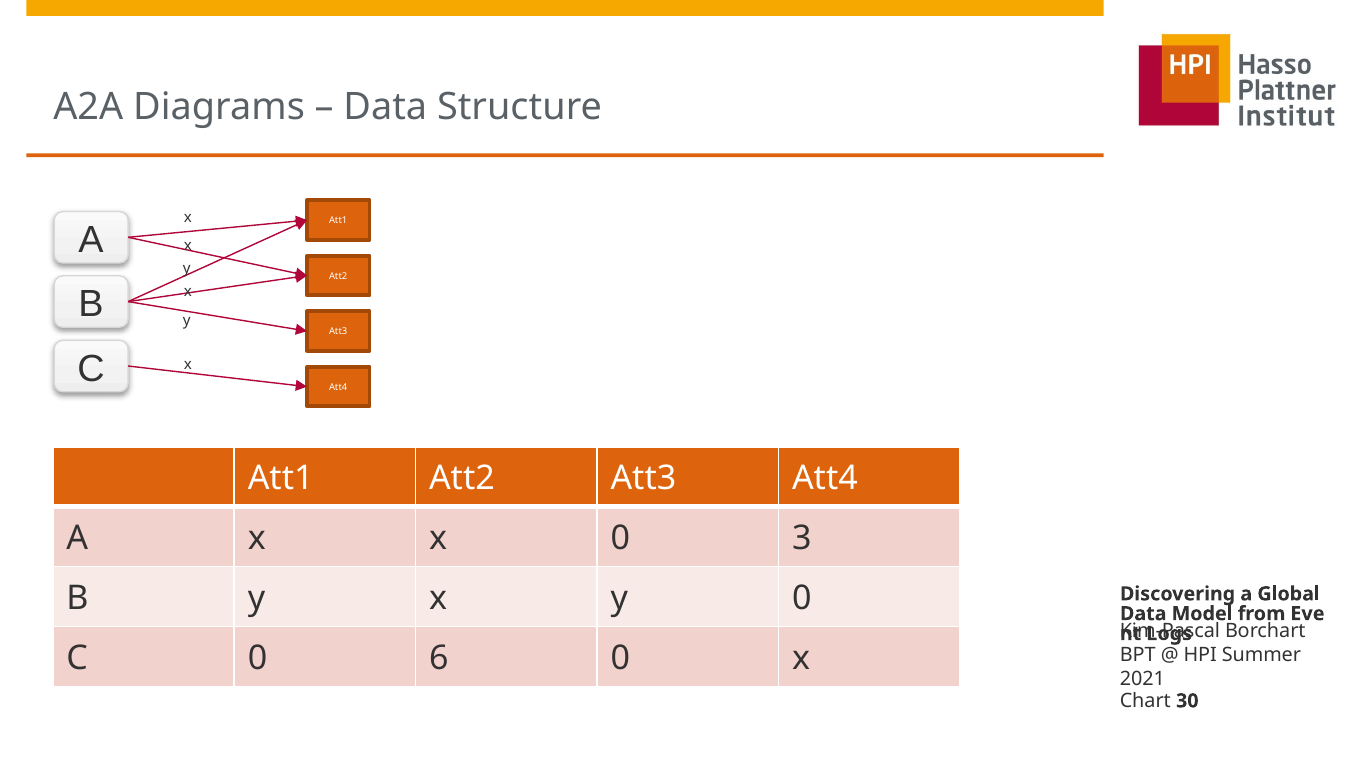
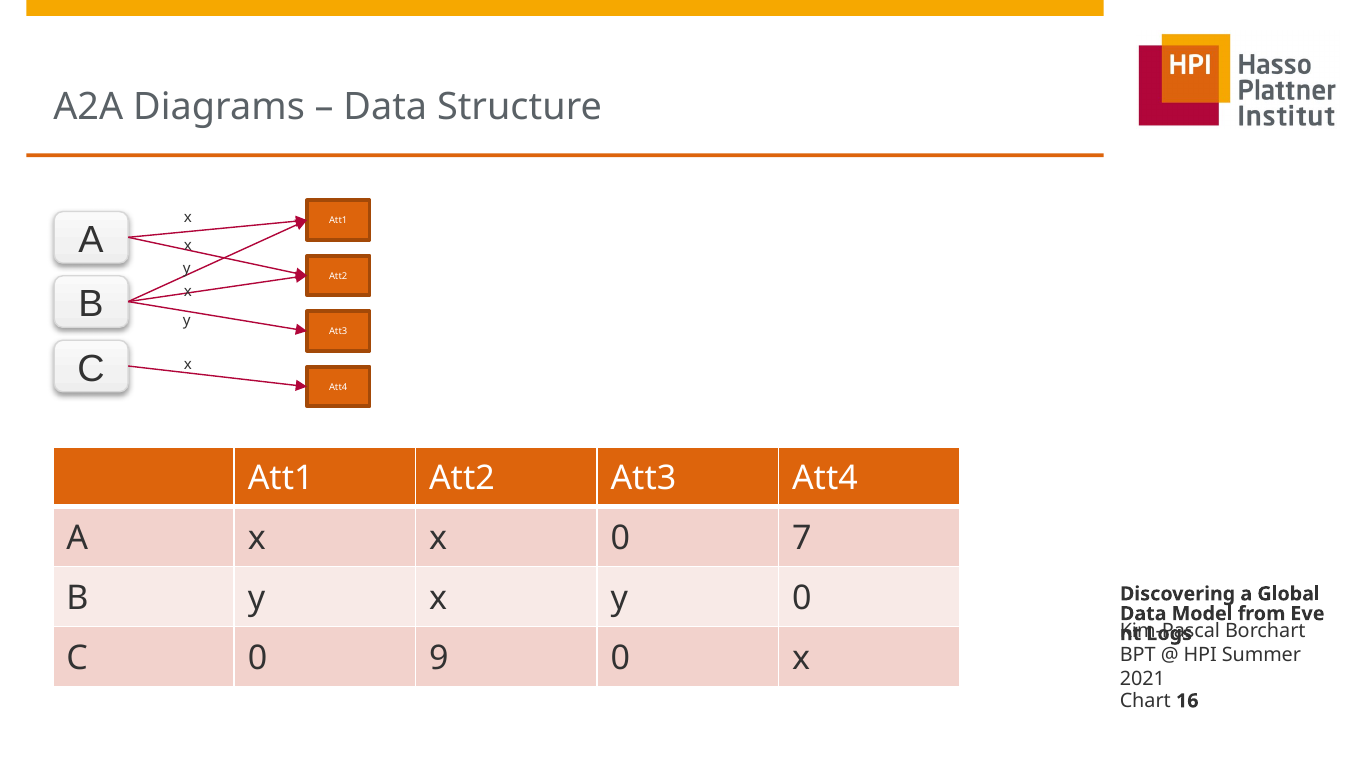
3: 3 -> 7
6: 6 -> 9
30: 30 -> 16
